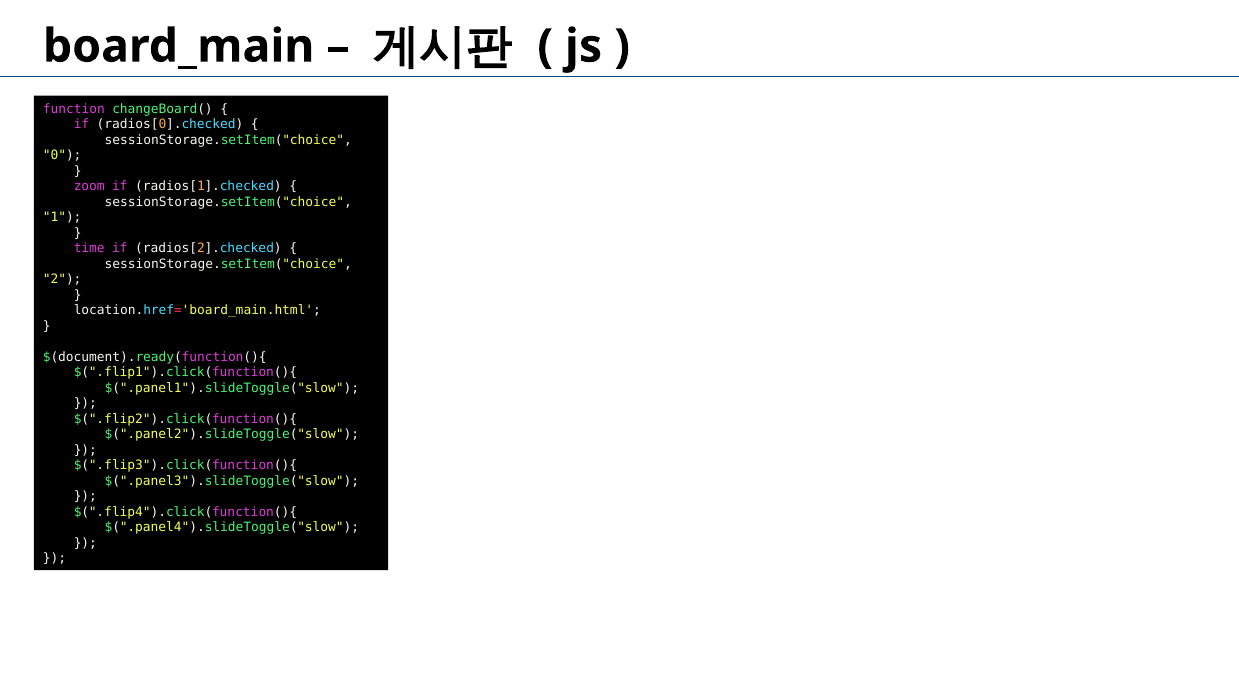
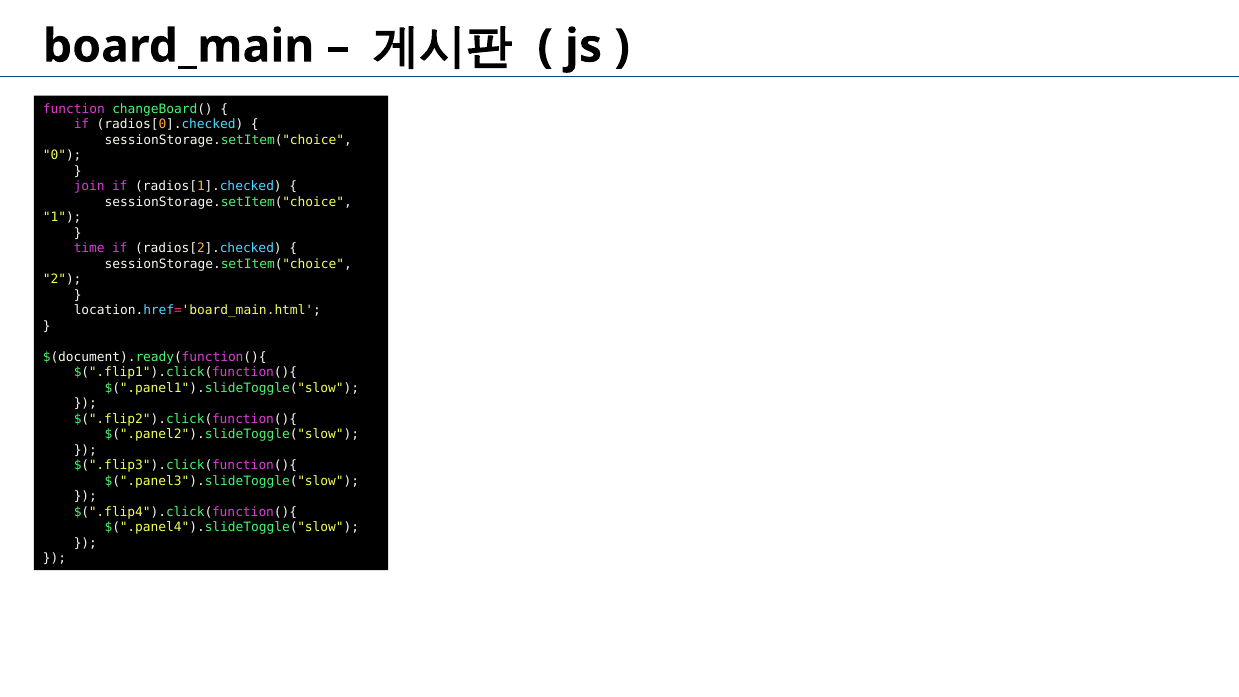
zoom: zoom -> join
